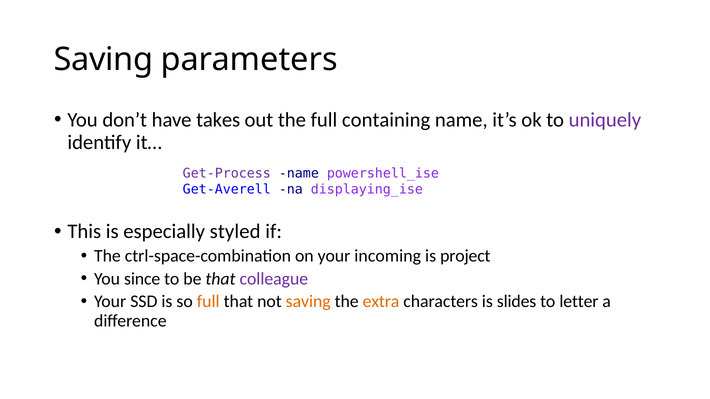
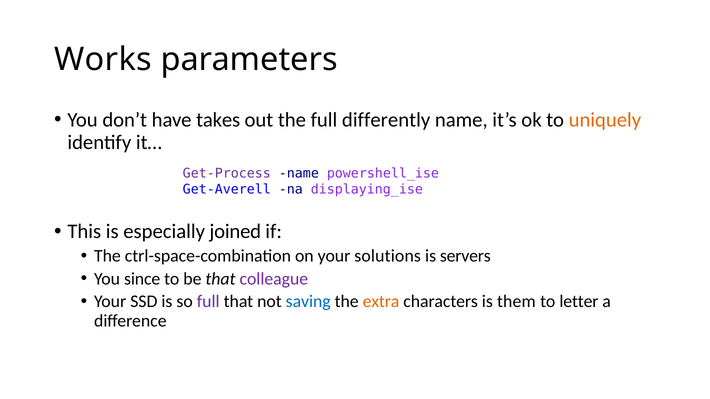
Saving at (103, 60): Saving -> Works
containing: containing -> differently
uniquely colour: purple -> orange
styled: styled -> joined
incoming: incoming -> solutions
project: project -> servers
full at (208, 302) colour: orange -> purple
saving at (308, 302) colour: orange -> blue
slides: slides -> them
